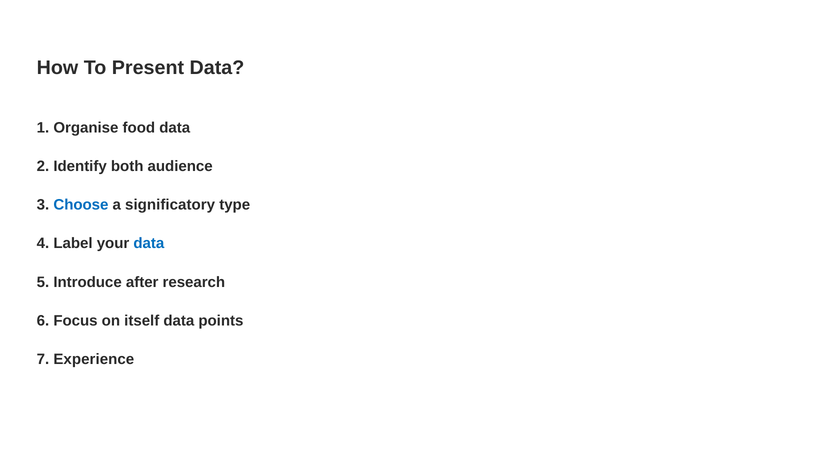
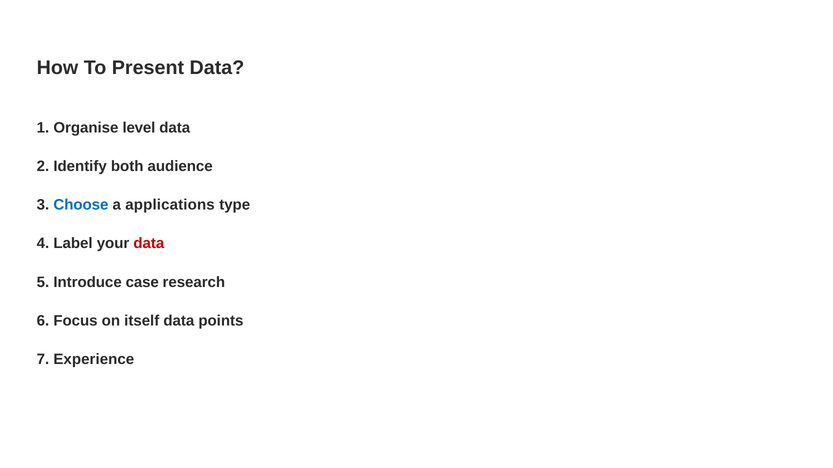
food: food -> level
significatory: significatory -> applications
data at (149, 244) colour: blue -> red
after: after -> case
